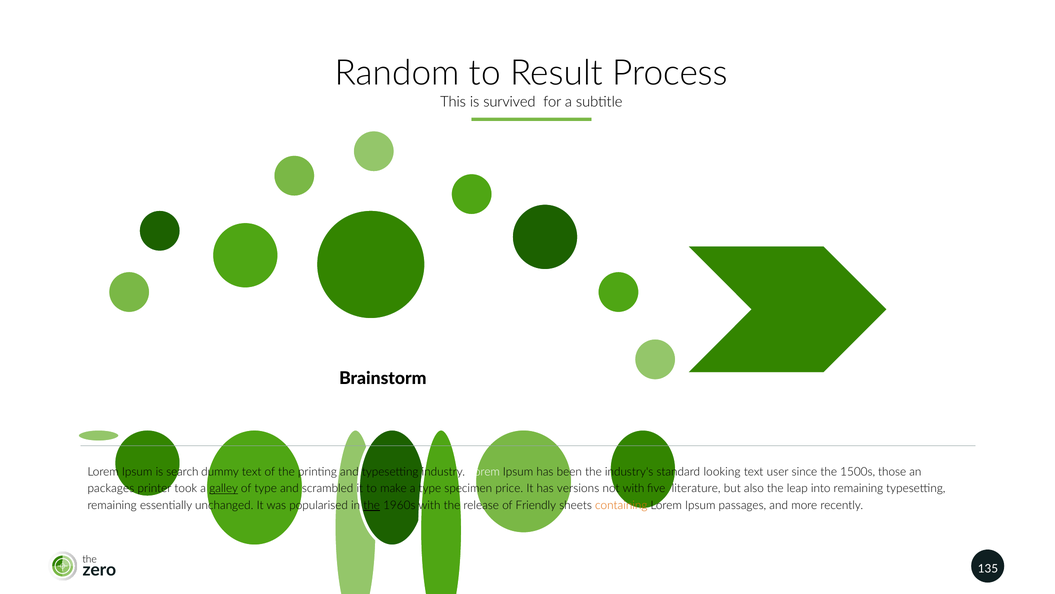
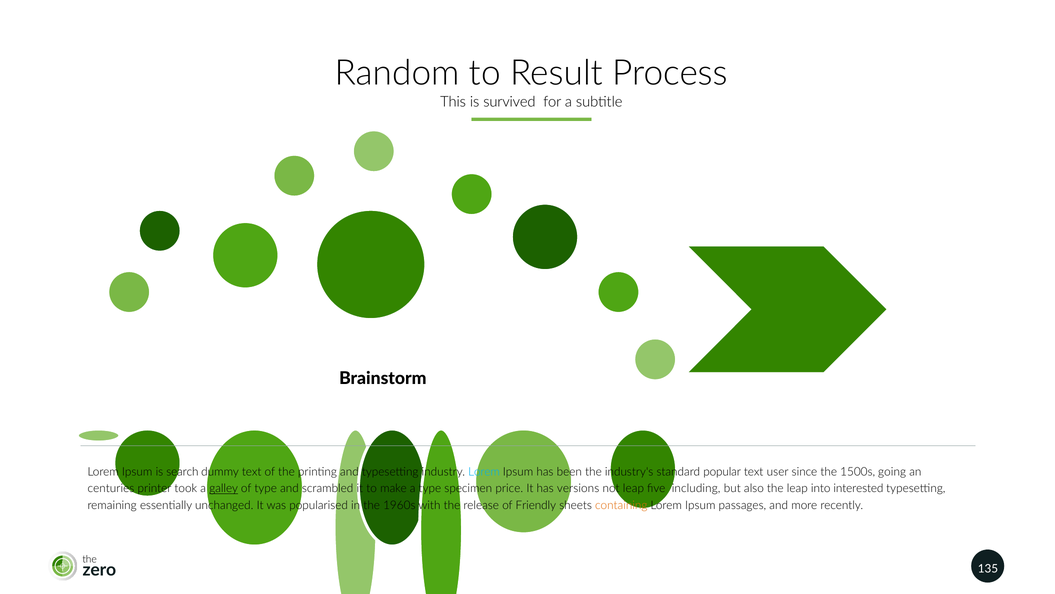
Lorem at (484, 471) colour: white -> light blue
looking: looking -> popular
those: those -> going
packages: packages -> centuries
not with: with -> leap
literature: literature -> including
into remaining: remaining -> interested
the at (372, 505) underline: present -> none
